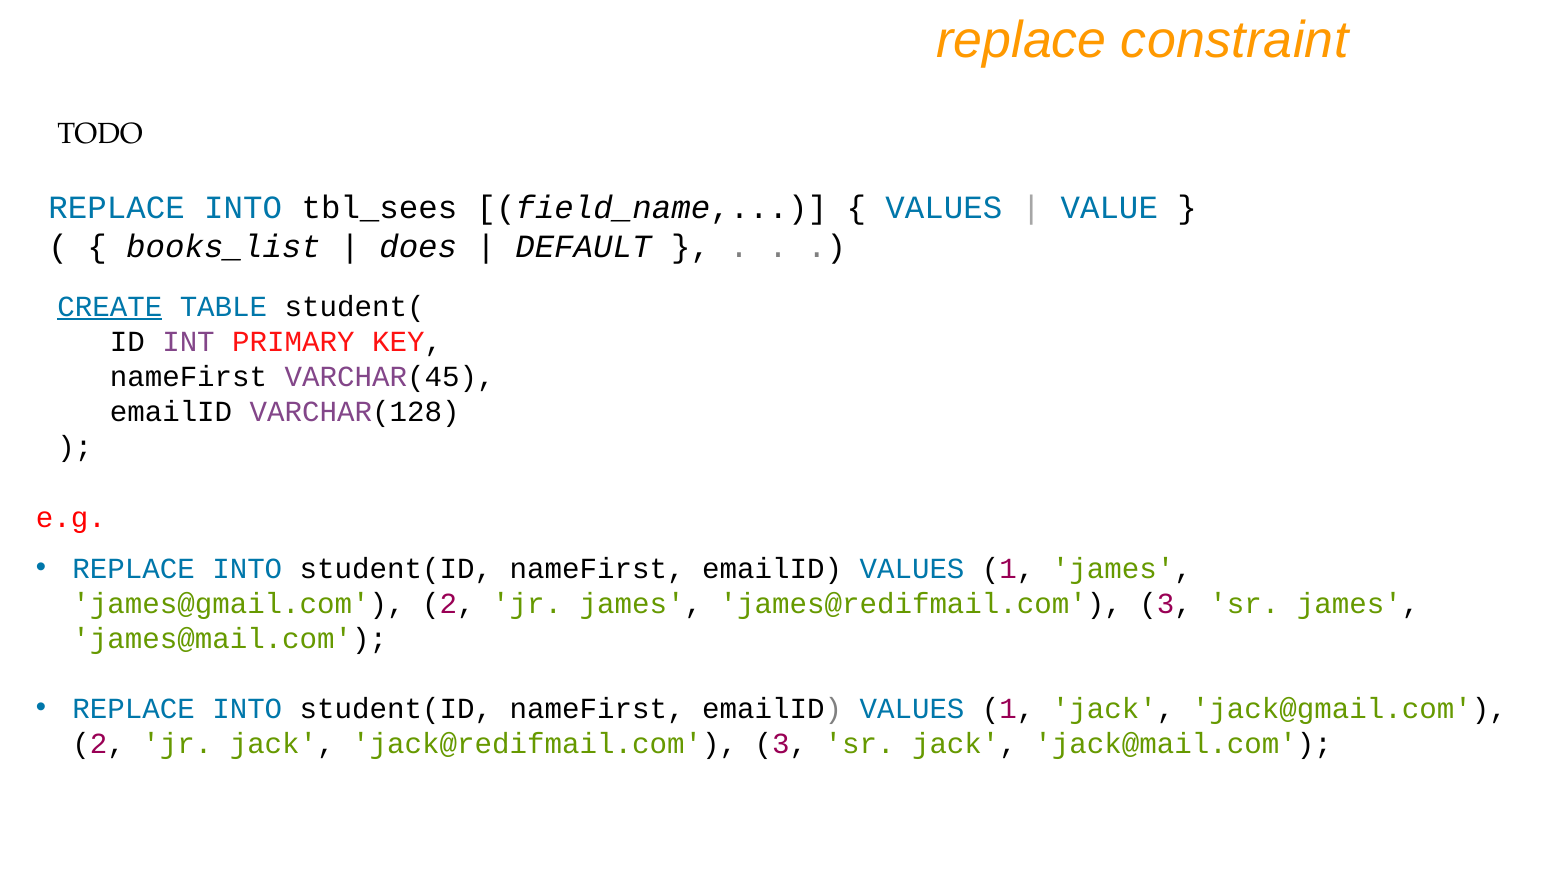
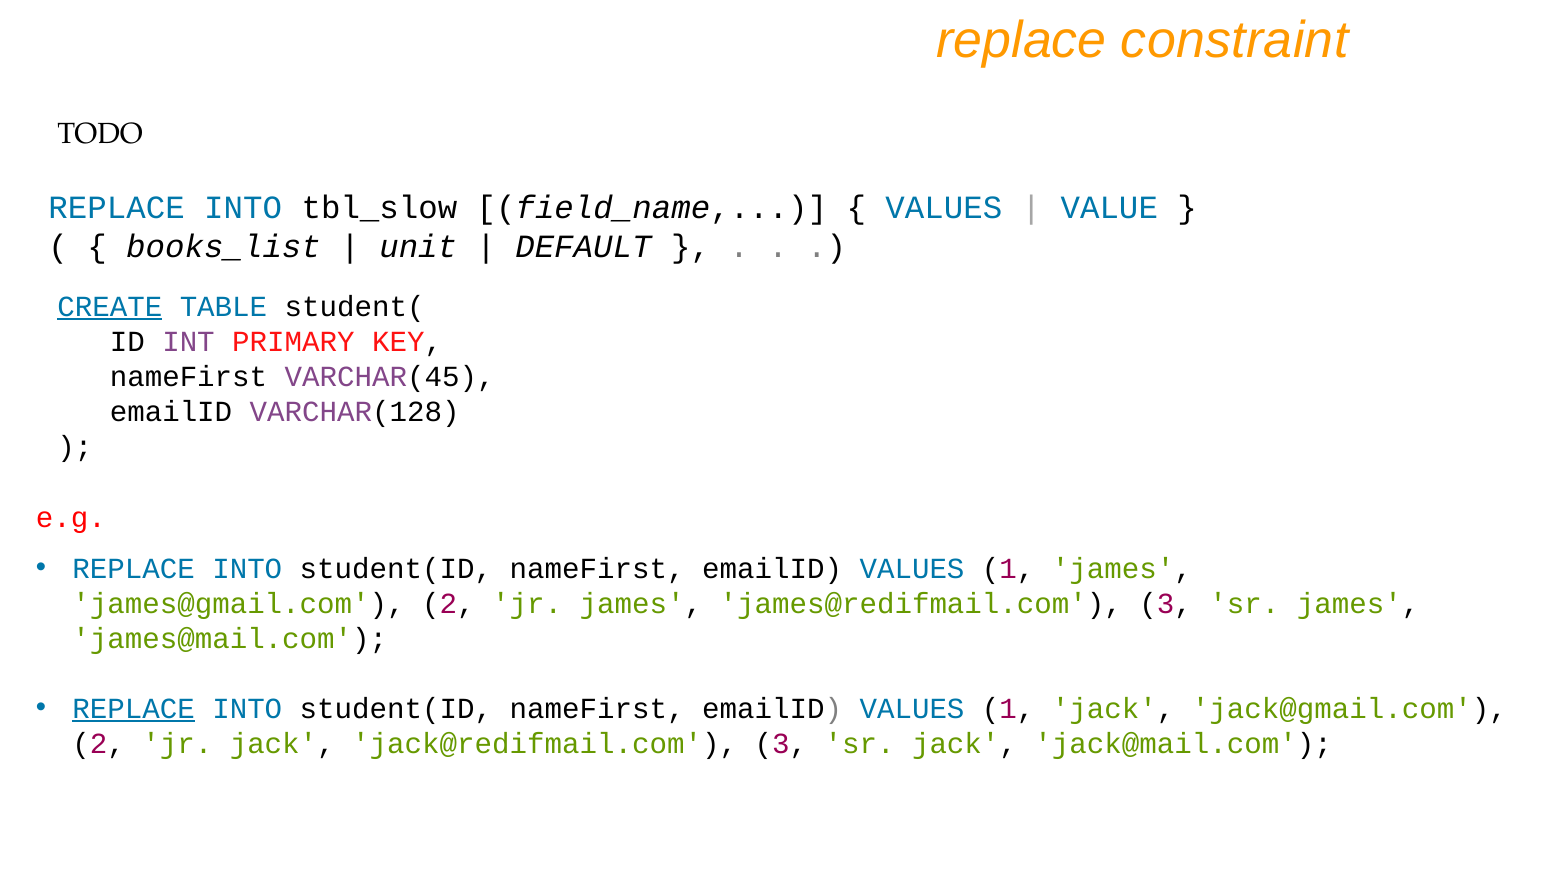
tbl_sees: tbl_sees -> tbl_slow
does: does -> unit
REPLACE at (134, 708) underline: none -> present
